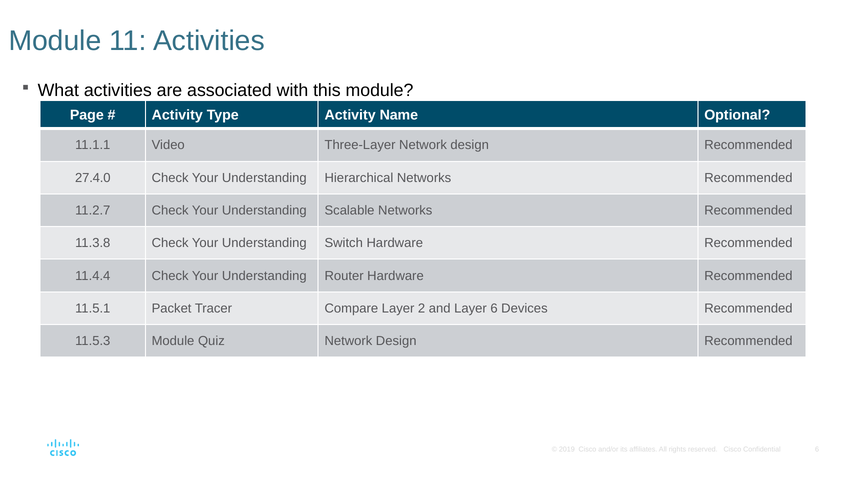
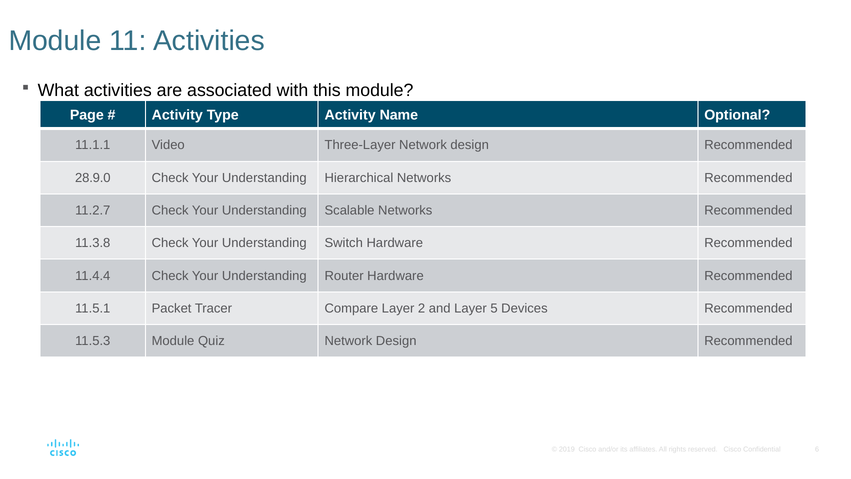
27.4.0: 27.4.0 -> 28.9.0
Layer 6: 6 -> 5
